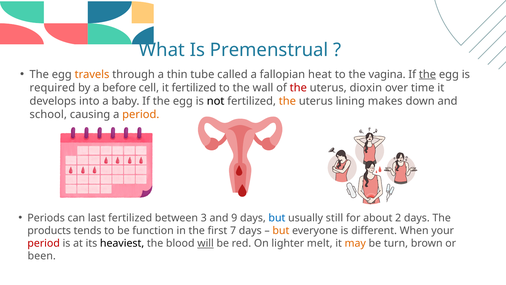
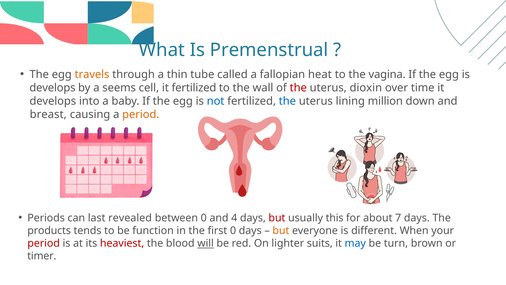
the at (427, 74) underline: present -> none
required at (52, 88): required -> develops
before: before -> seems
not colour: black -> blue
the at (287, 101) colour: orange -> blue
makes: makes -> million
school: school -> breast
last fertilized: fertilized -> revealed
between 3: 3 -> 0
9: 9 -> 4
but at (277, 218) colour: blue -> red
still: still -> this
2: 2 -> 7
first 7: 7 -> 0
heaviest colour: black -> red
melt: melt -> suits
may colour: orange -> blue
been: been -> timer
